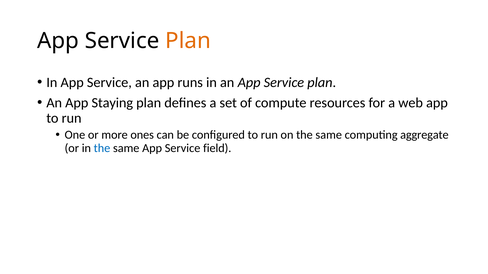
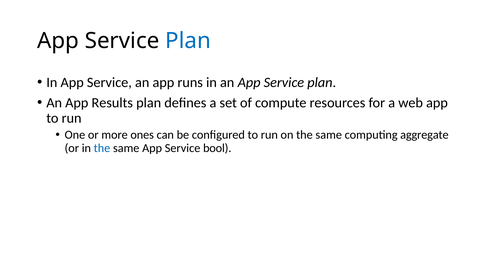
Plan at (188, 41) colour: orange -> blue
Staying: Staying -> Results
field: field -> bool
